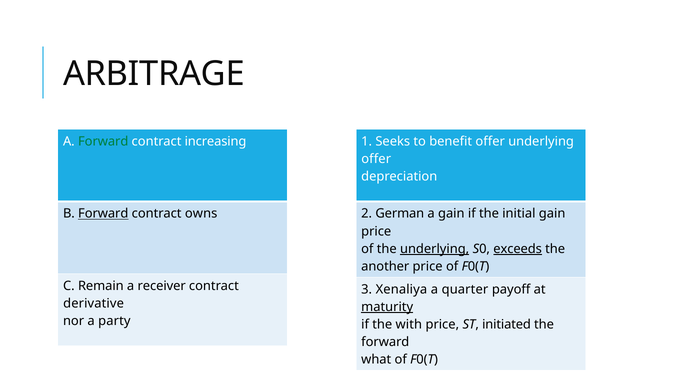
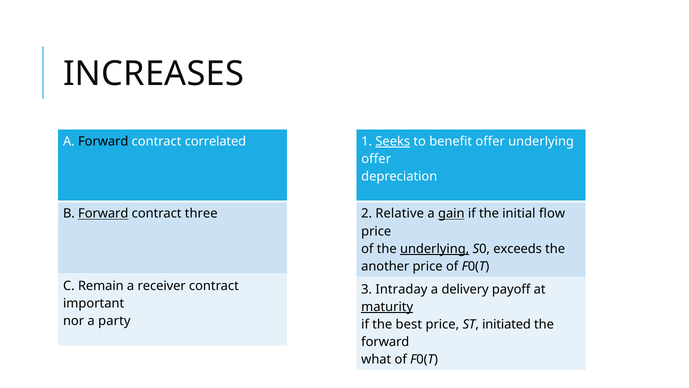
ARBITRAGE: ARBITRAGE -> INCREASES
Forward at (103, 141) colour: green -> black
increasing: increasing -> correlated
Seeks underline: none -> present
owns: owns -> three
German: German -> Relative
gain at (451, 213) underline: none -> present
initial gain: gain -> flow
exceeds underline: present -> none
Xenaliya: Xenaliya -> Intraday
quarter: quarter -> delivery
derivative: derivative -> important
with: with -> best
